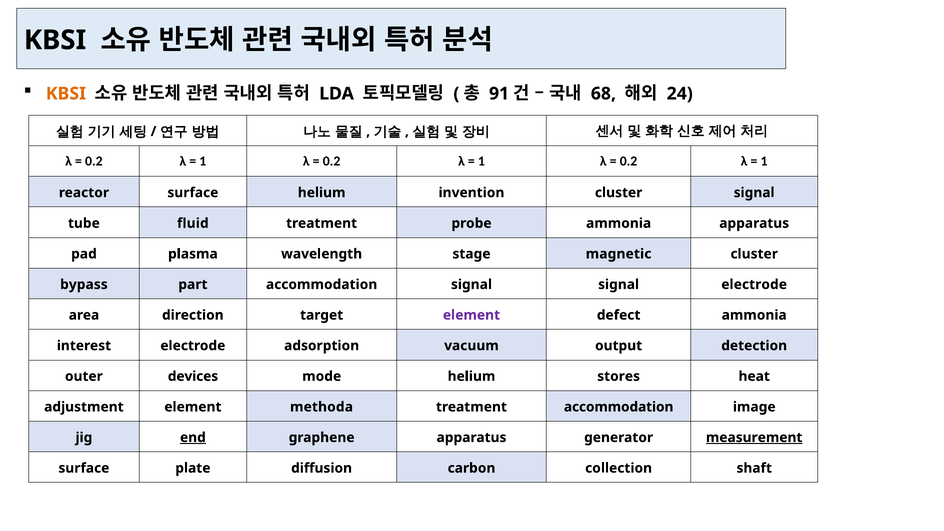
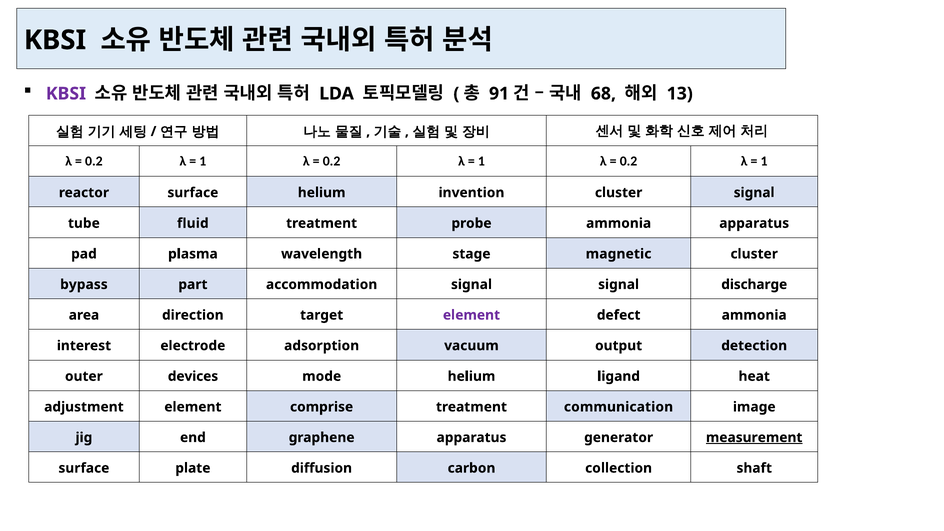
KBSI at (66, 94) colour: orange -> purple
24: 24 -> 13
signal electrode: electrode -> discharge
stores: stores -> ligand
methoda: methoda -> comprise
treatment accommodation: accommodation -> communication
end underline: present -> none
